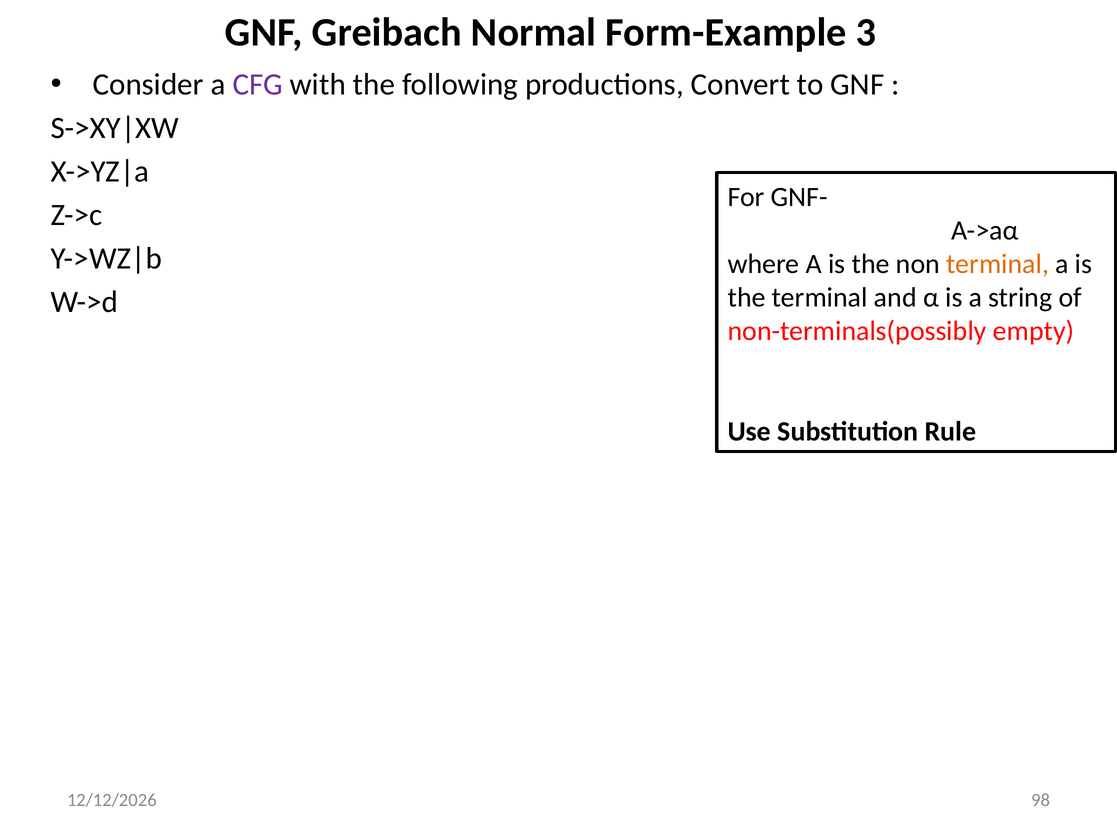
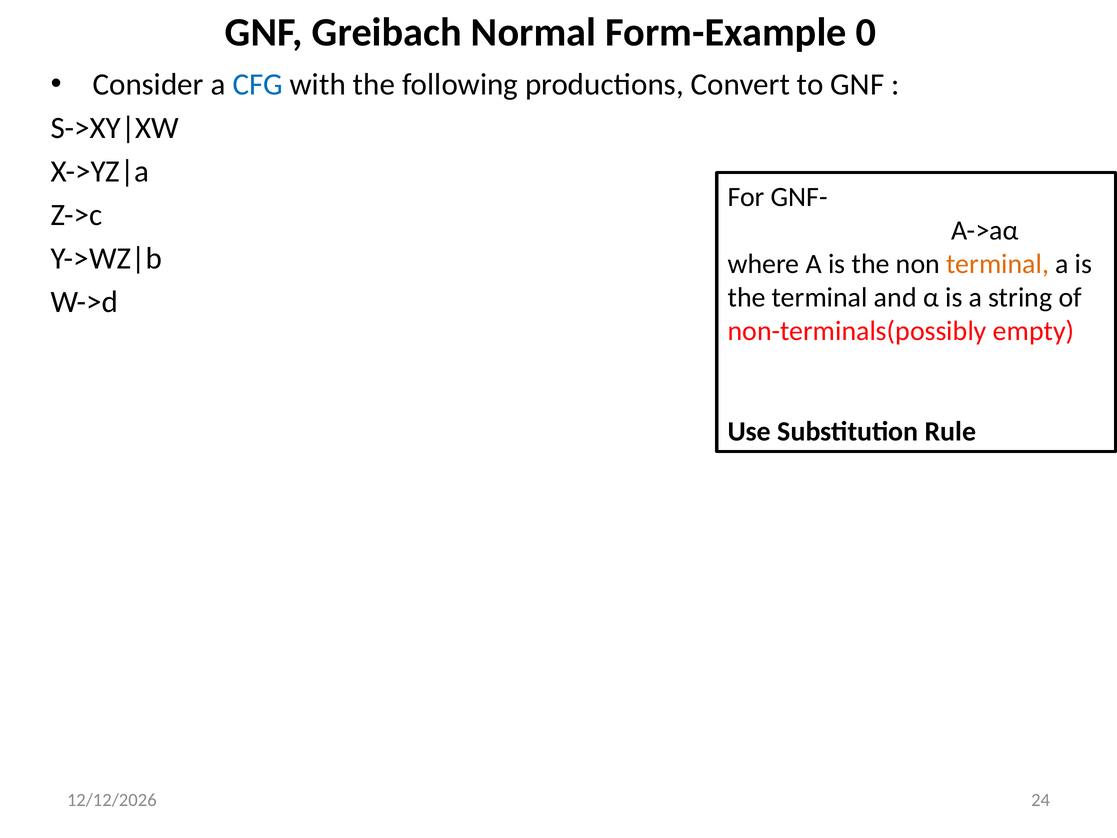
3: 3 -> 0
CFG colour: purple -> blue
98: 98 -> 24
